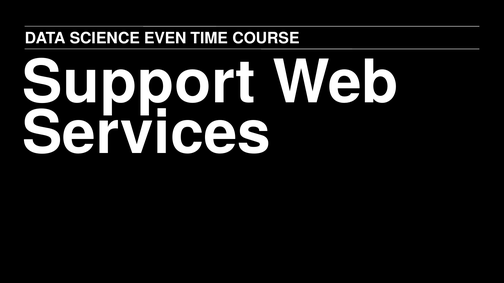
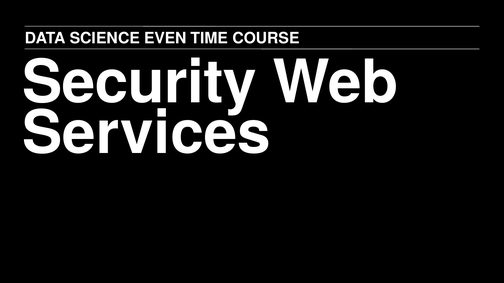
Support: Support -> Security
